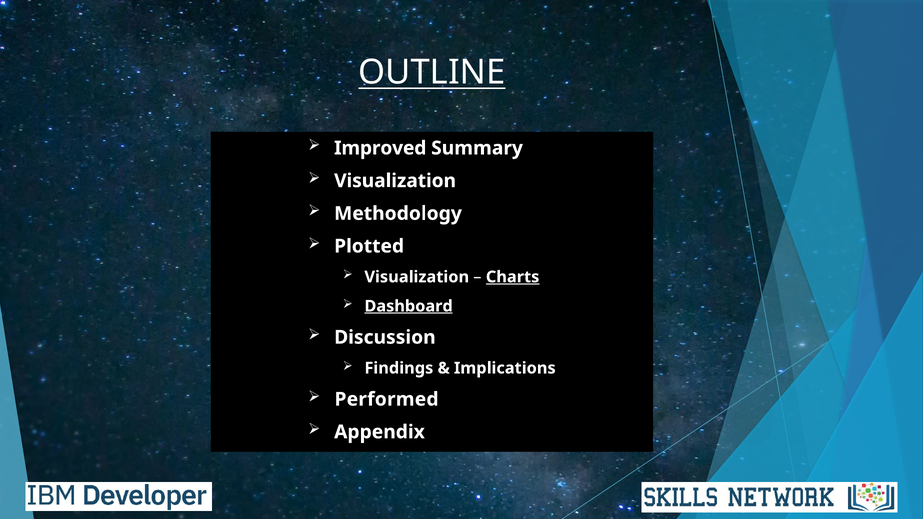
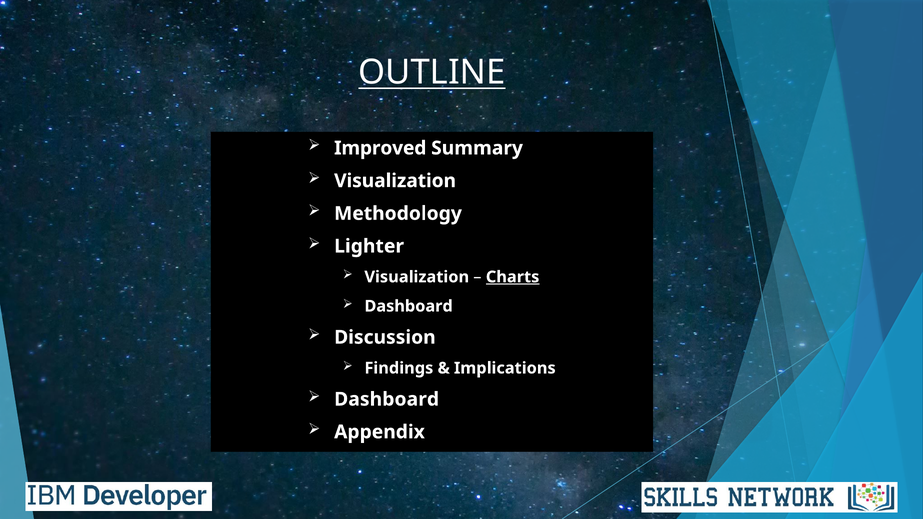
Plotted: Plotted -> Lighter
Dashboard at (409, 306) underline: present -> none
Performed at (387, 399): Performed -> Dashboard
